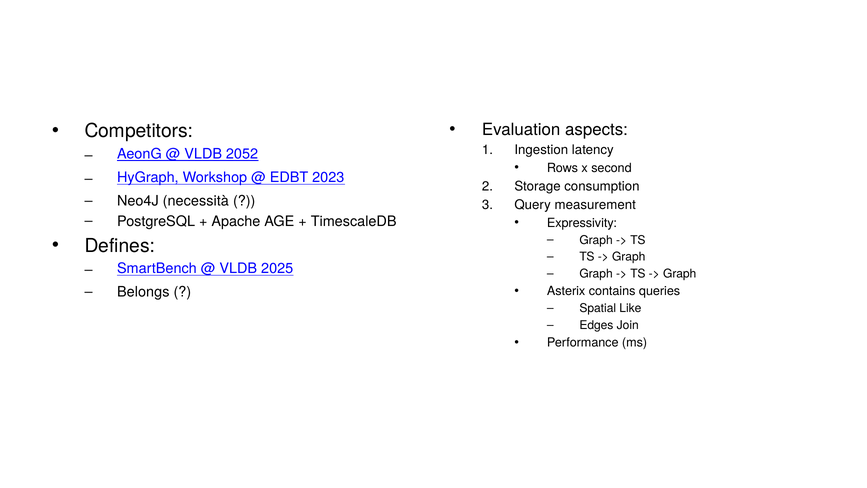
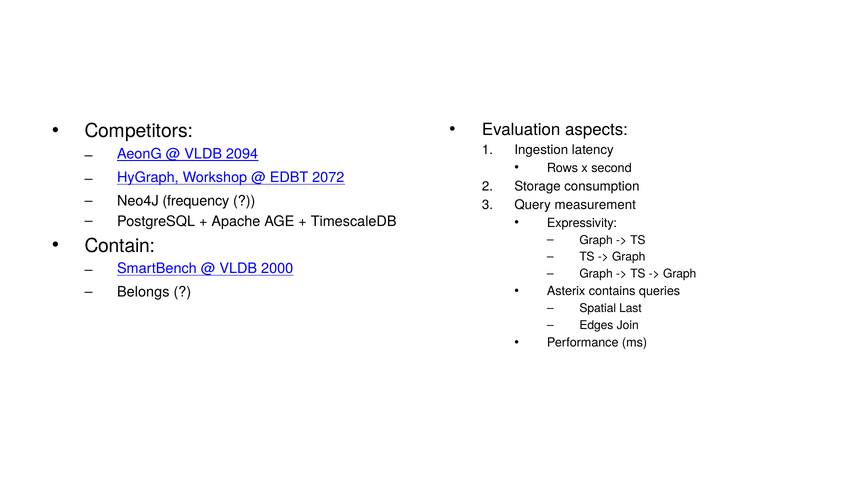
2052: 2052 -> 2094
2023: 2023 -> 2072
necessità: necessità -> frequency
Defines: Defines -> Contain
2025: 2025 -> 2000
Like: Like -> Last
